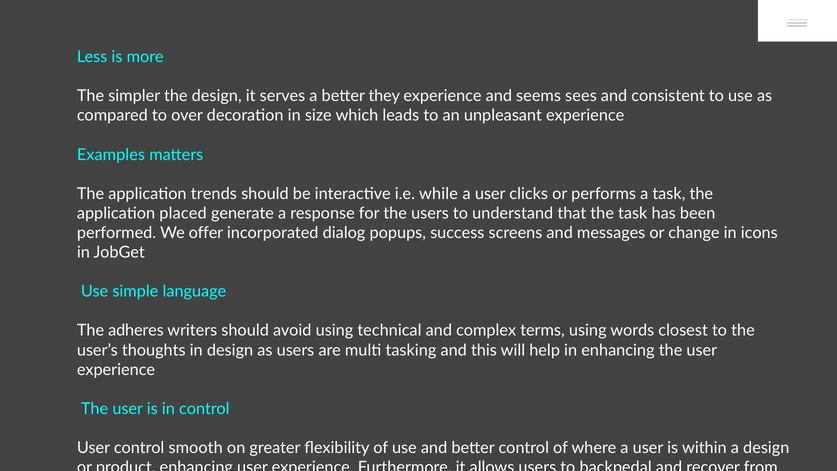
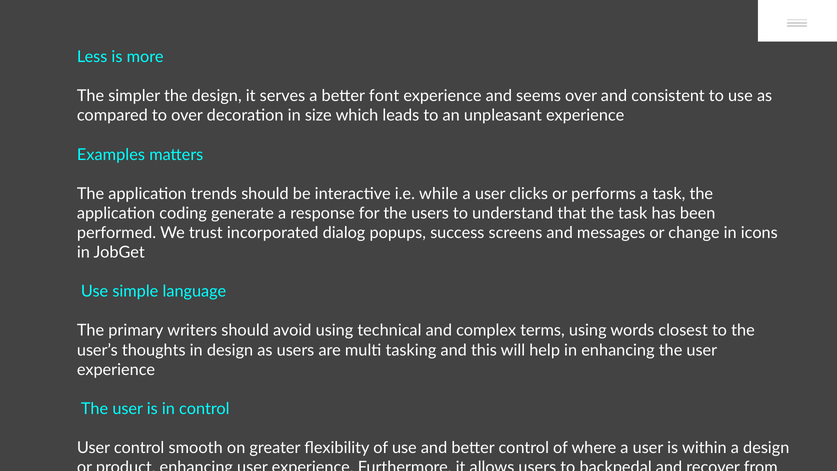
they: they -> font
seems sees: sees -> over
placed: placed -> coding
offer: offer -> trust
adheres: adheres -> primary
